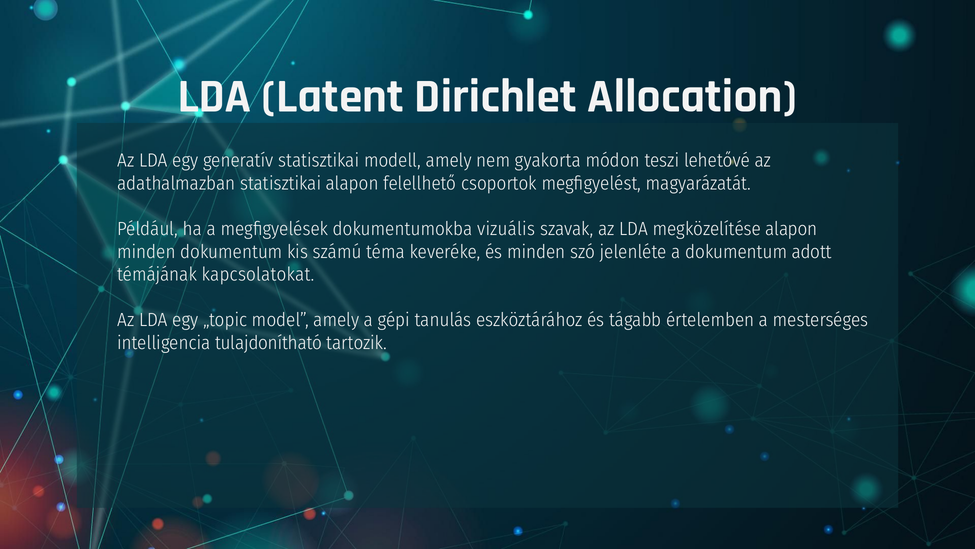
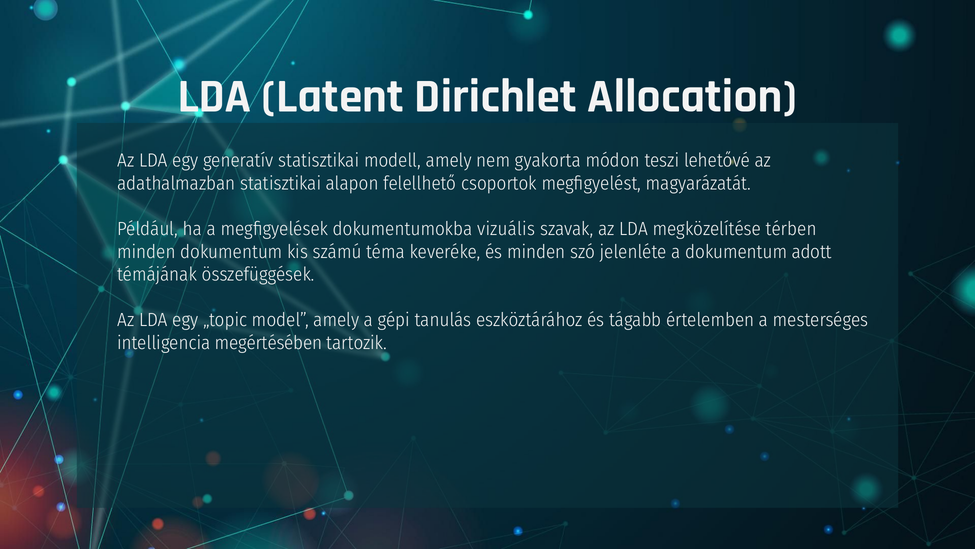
megközelítése alapon: alapon -> térben
kapcsolatokat: kapcsolatokat -> összefüggések
tulajdonítható: tulajdonítható -> megértésében
